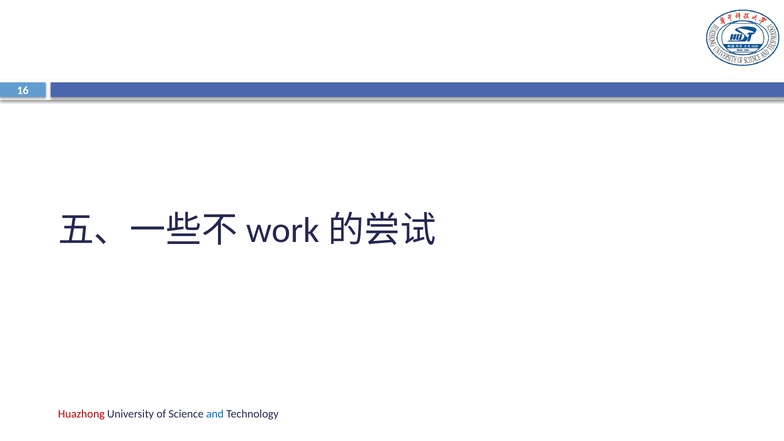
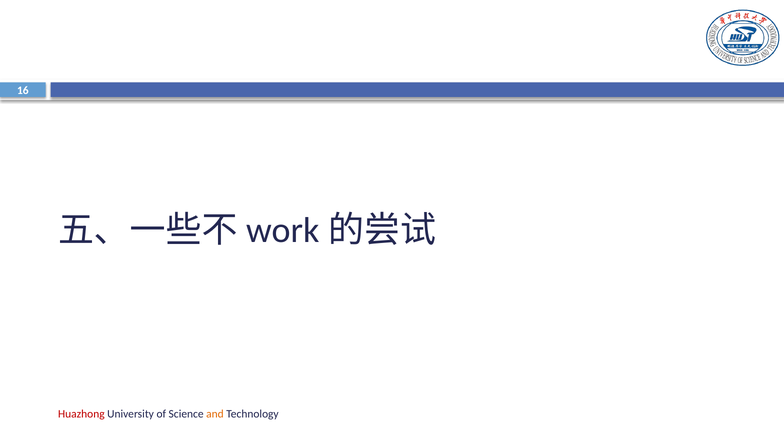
and colour: blue -> orange
